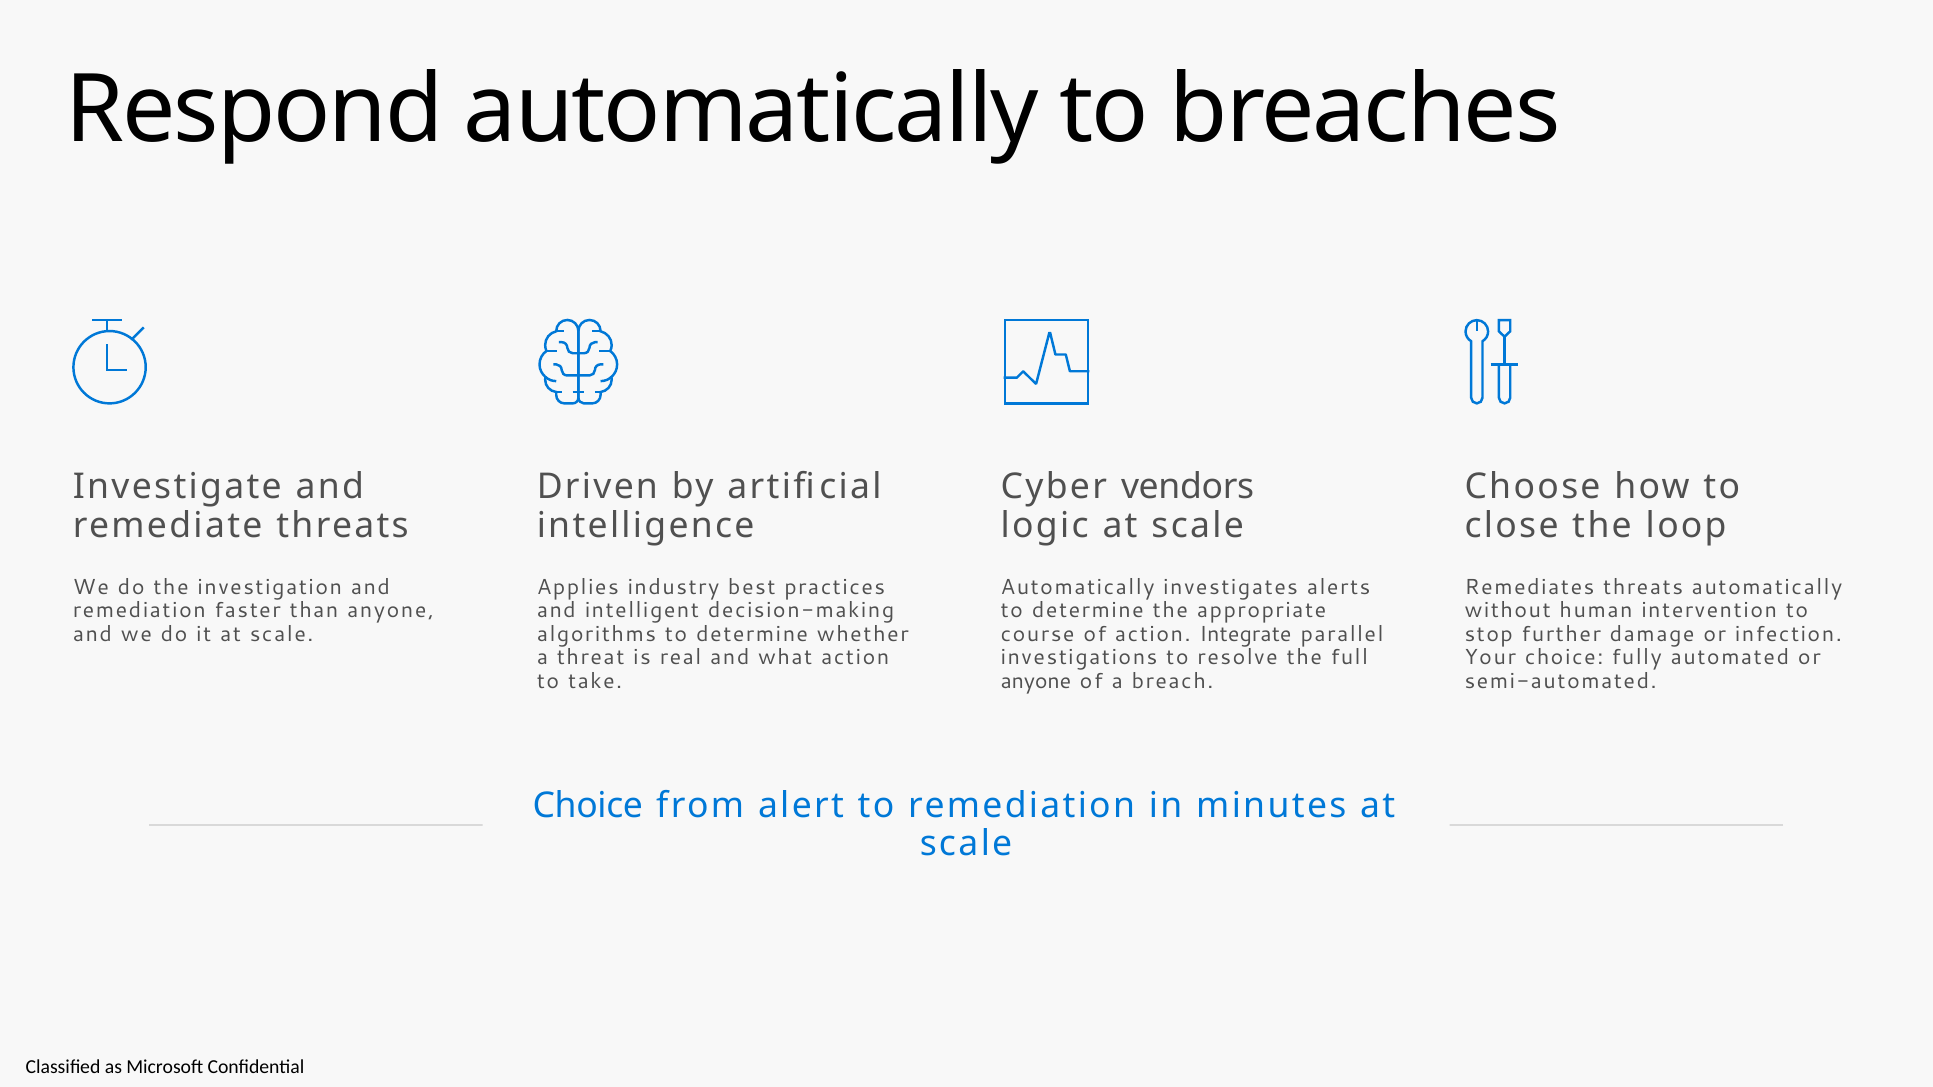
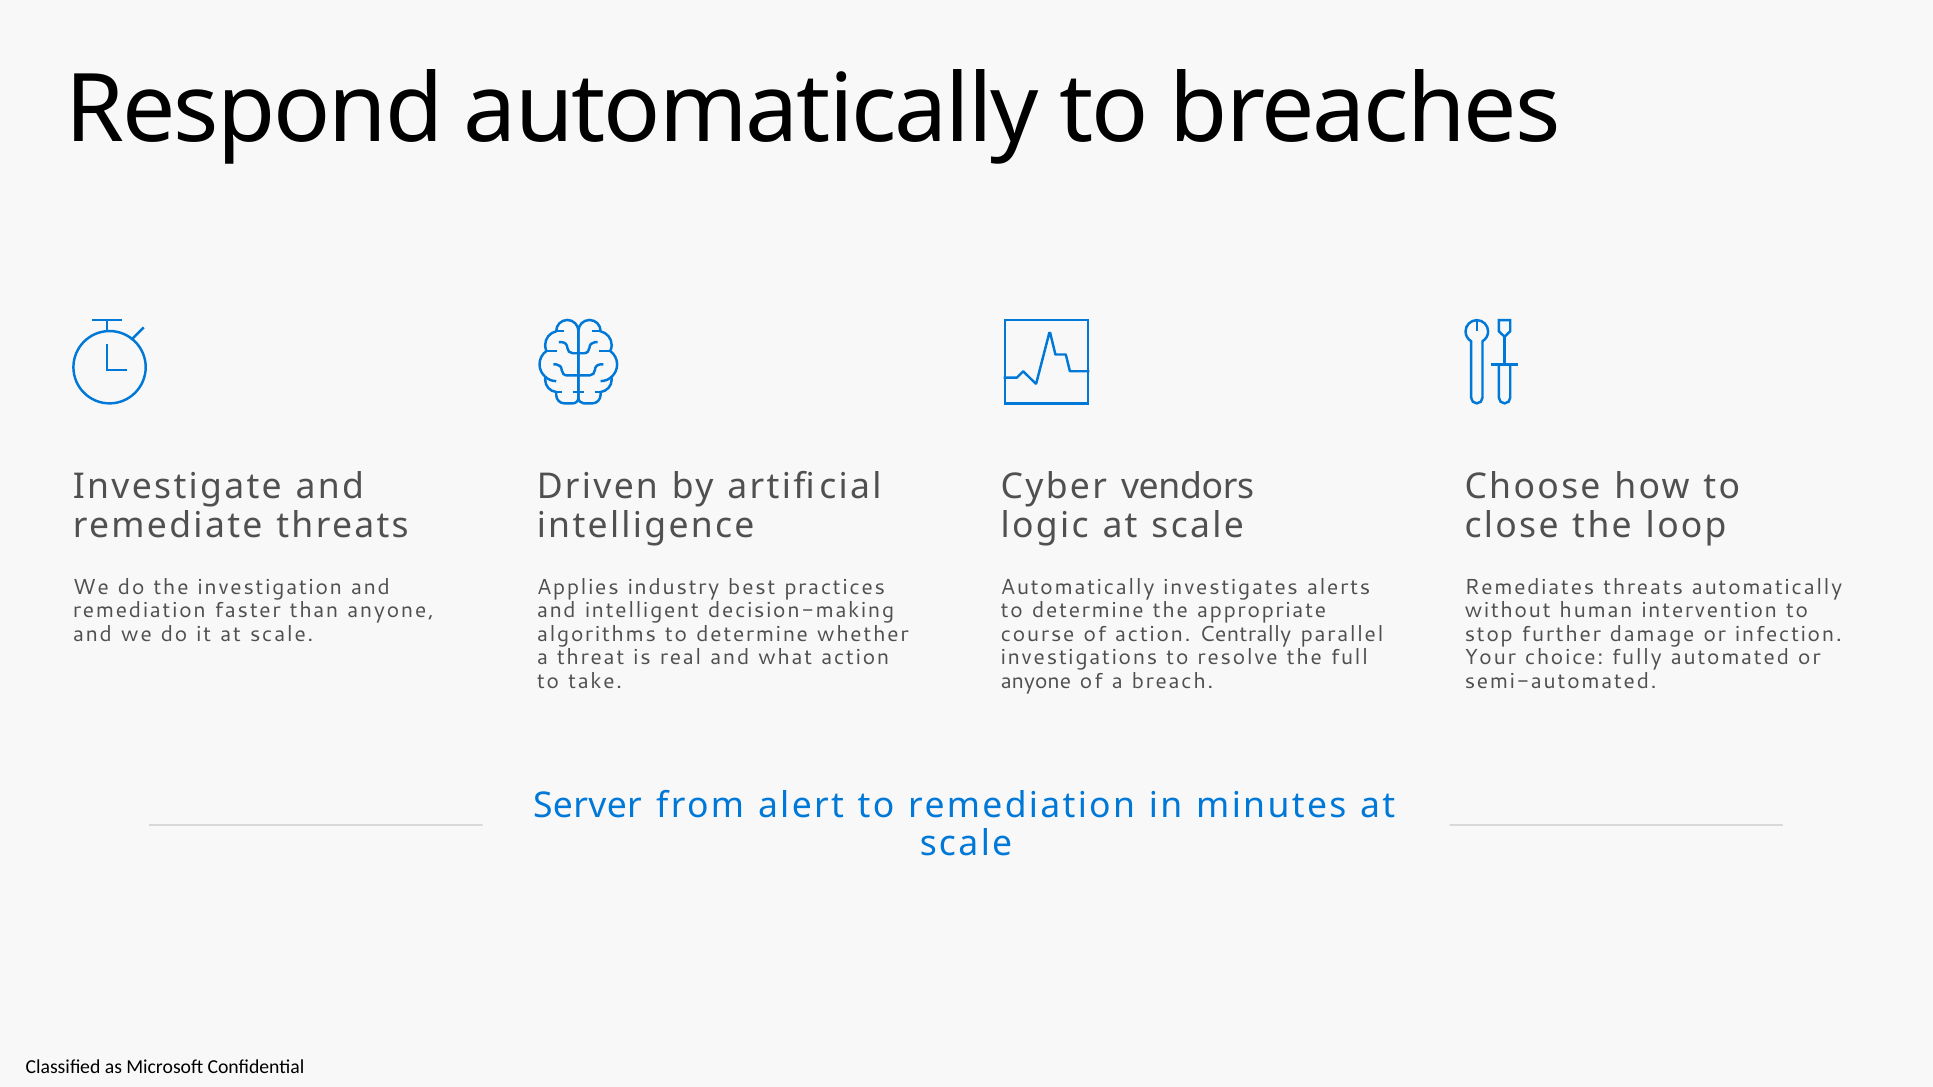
Integrate: Integrate -> Centrally
Choice at (588, 806): Choice -> Server
